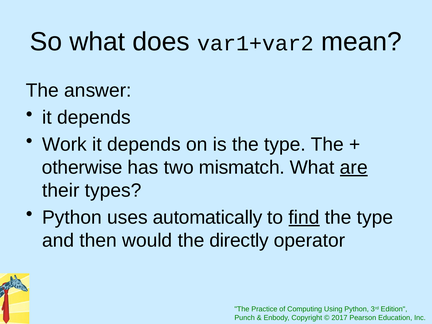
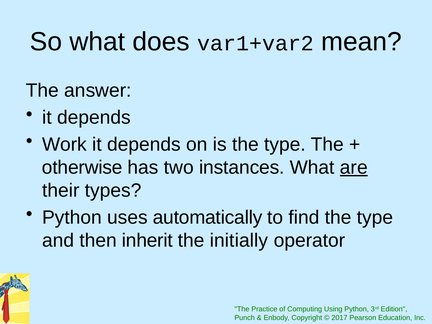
mismatch: mismatch -> instances
find underline: present -> none
would: would -> inherit
directly: directly -> initially
